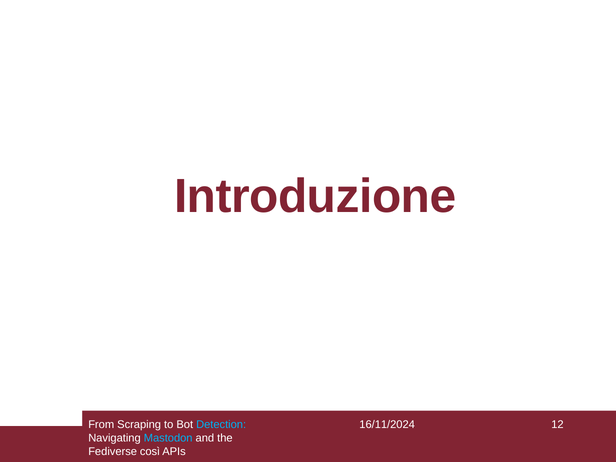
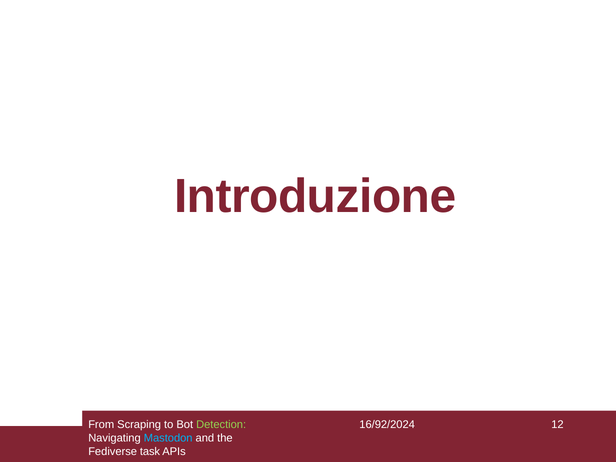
Detection colour: light blue -> light green
16/11/2024: 16/11/2024 -> 16/92/2024
così: così -> task
